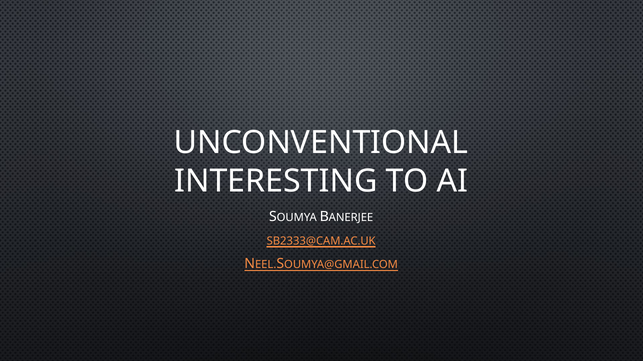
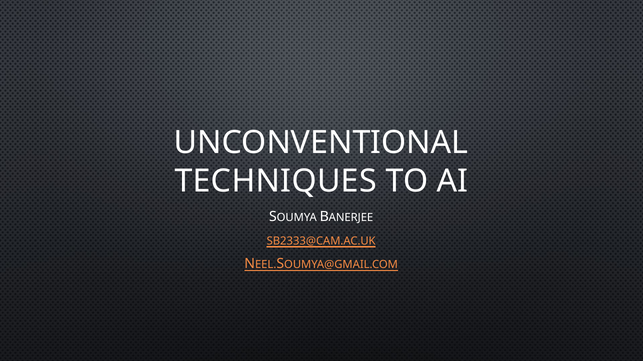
INTERESTING: INTERESTING -> TECHNIQUES
